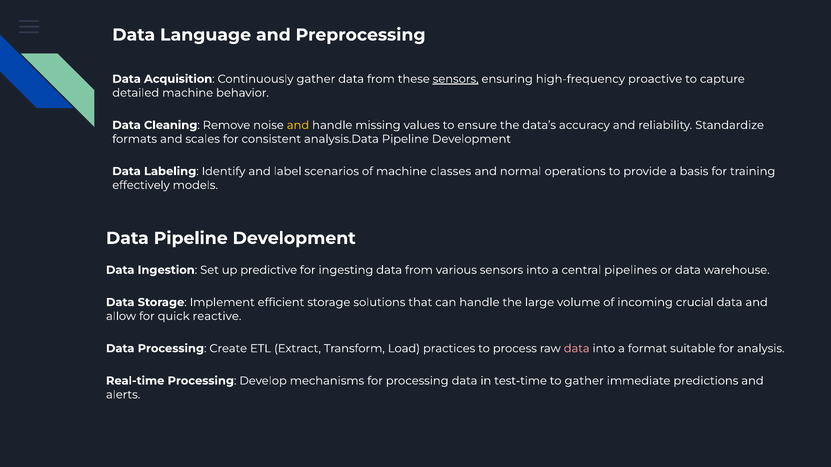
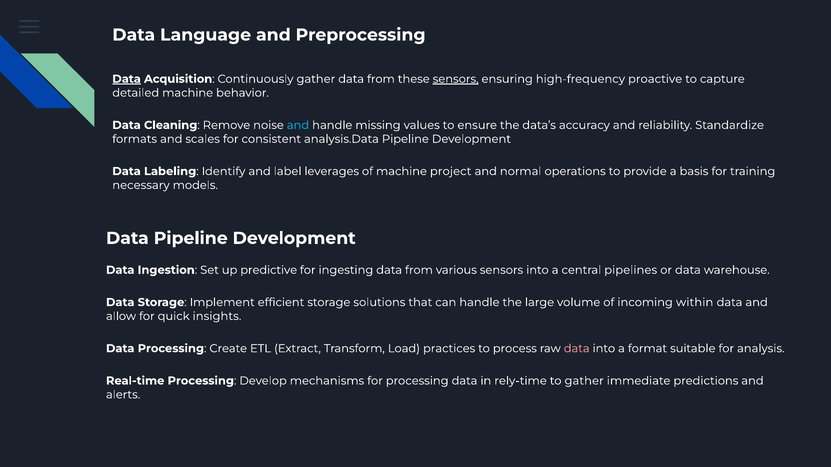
Data at (127, 79) underline: none -> present
and at (298, 125) colour: yellow -> light blue
scenarios: scenarios -> leverages
classes: classes -> project
effectively: effectively -> necessary
crucial: crucial -> within
reactive: reactive -> insights
test-time: test-time -> rely-time
